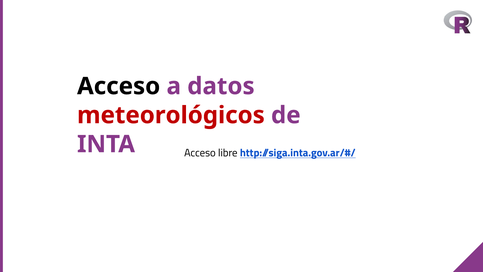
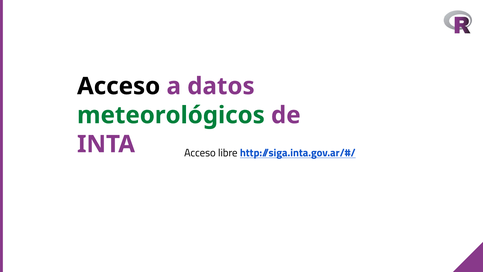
meteorológicos colour: red -> green
